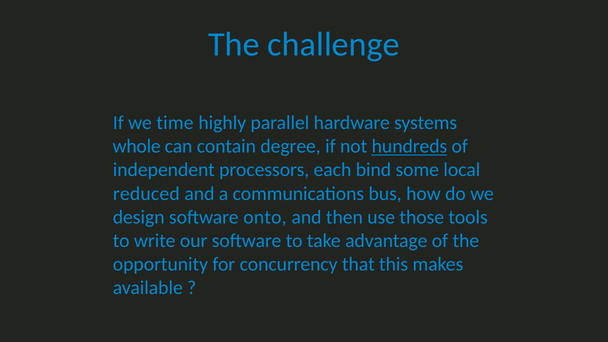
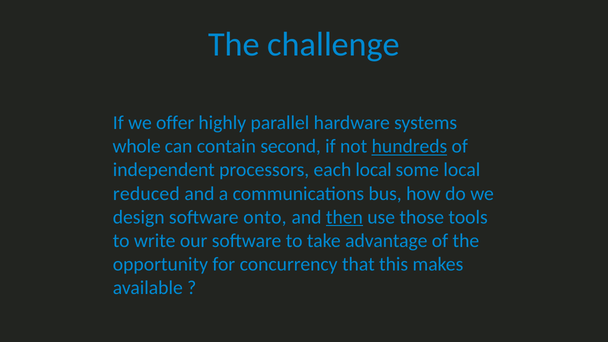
time: time -> offer
degree: degree -> second
each bind: bind -> local
then underline: none -> present
